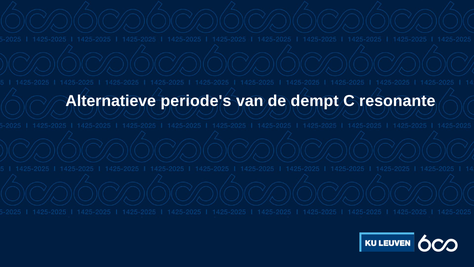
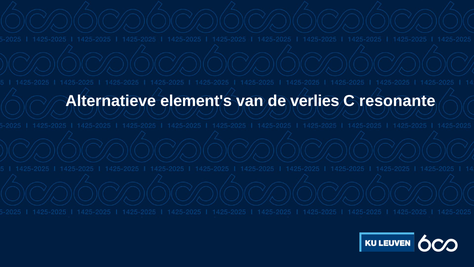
periode's: periode's -> element's
dempt: dempt -> verlies
